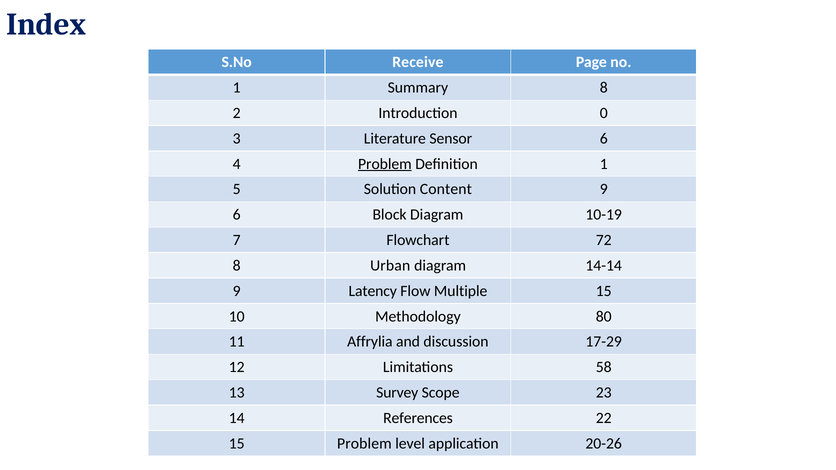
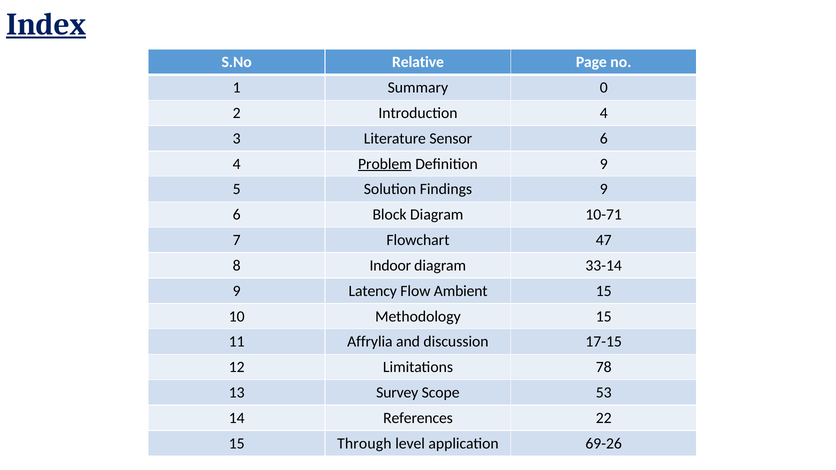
Index underline: none -> present
Receive: Receive -> Relative
Summary 8: 8 -> 0
Introduction 0: 0 -> 4
Definition 1: 1 -> 9
Content: Content -> Findings
10-19: 10-19 -> 10-71
72: 72 -> 47
Urban: Urban -> Indoor
14-14: 14-14 -> 33-14
Multiple: Multiple -> Ambient
Methodology 80: 80 -> 15
17-29: 17-29 -> 17-15
58: 58 -> 78
23: 23 -> 53
15 Problem: Problem -> Through
20-26: 20-26 -> 69-26
